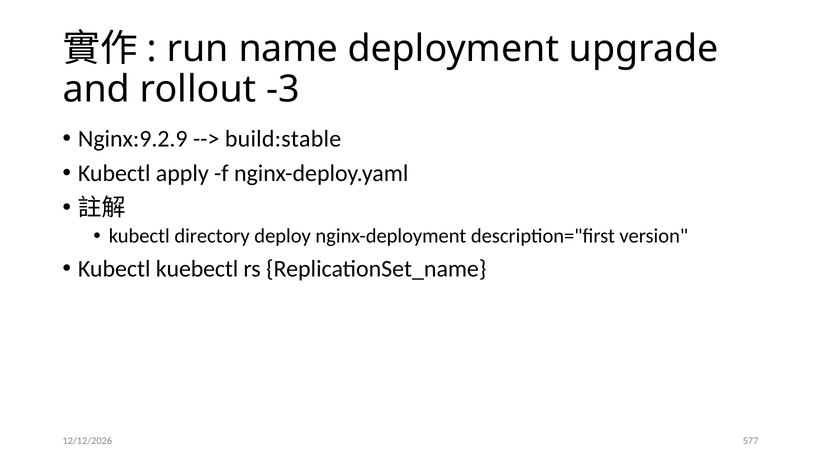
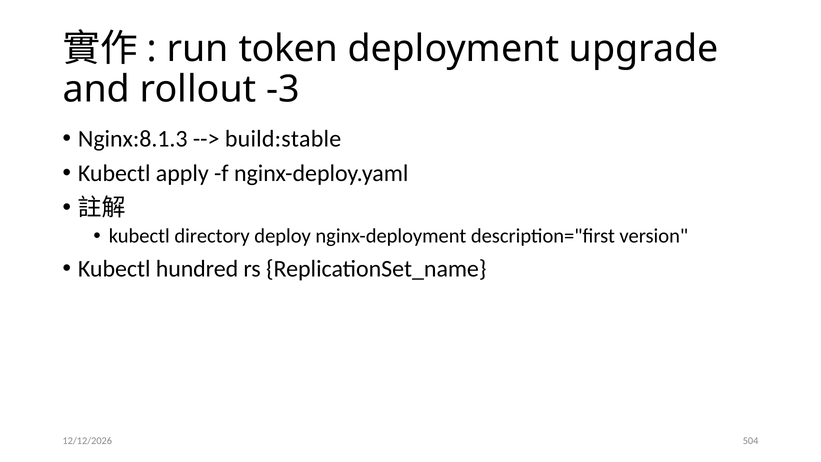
name: name -> token
Nginx:9.2.9: Nginx:9.2.9 -> Nginx:8.1.3
kuebectl: kuebectl -> hundred
577: 577 -> 504
